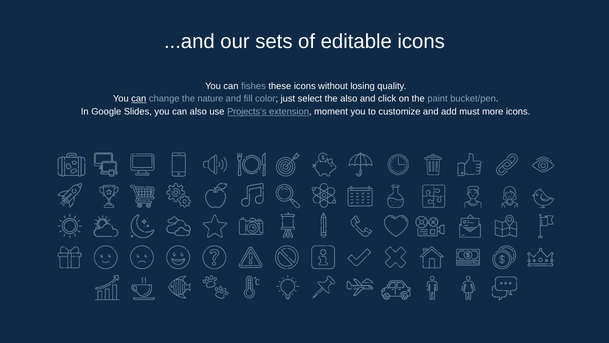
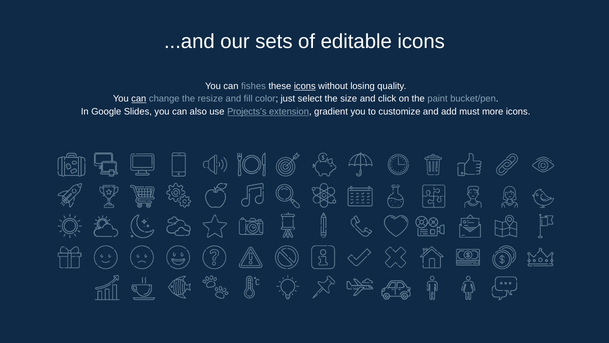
icons at (305, 86) underline: none -> present
nature: nature -> resize
the also: also -> size
moment: moment -> gradient
